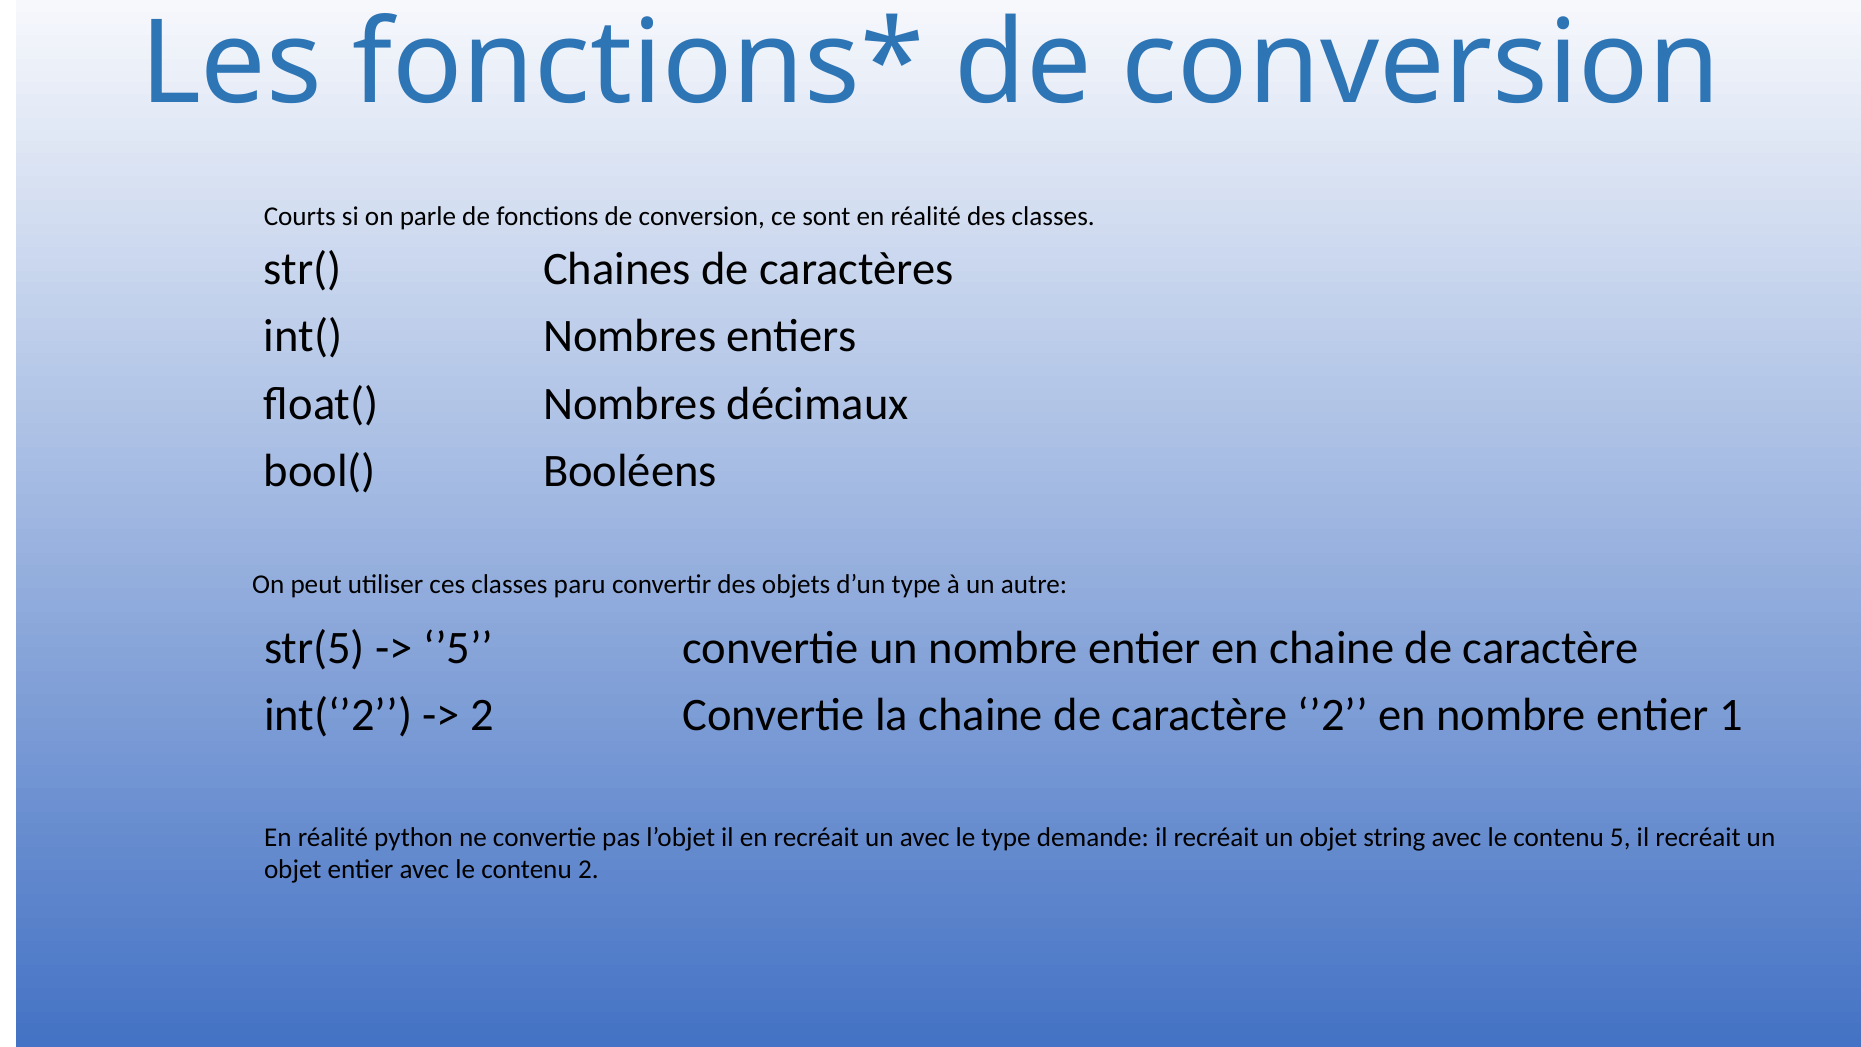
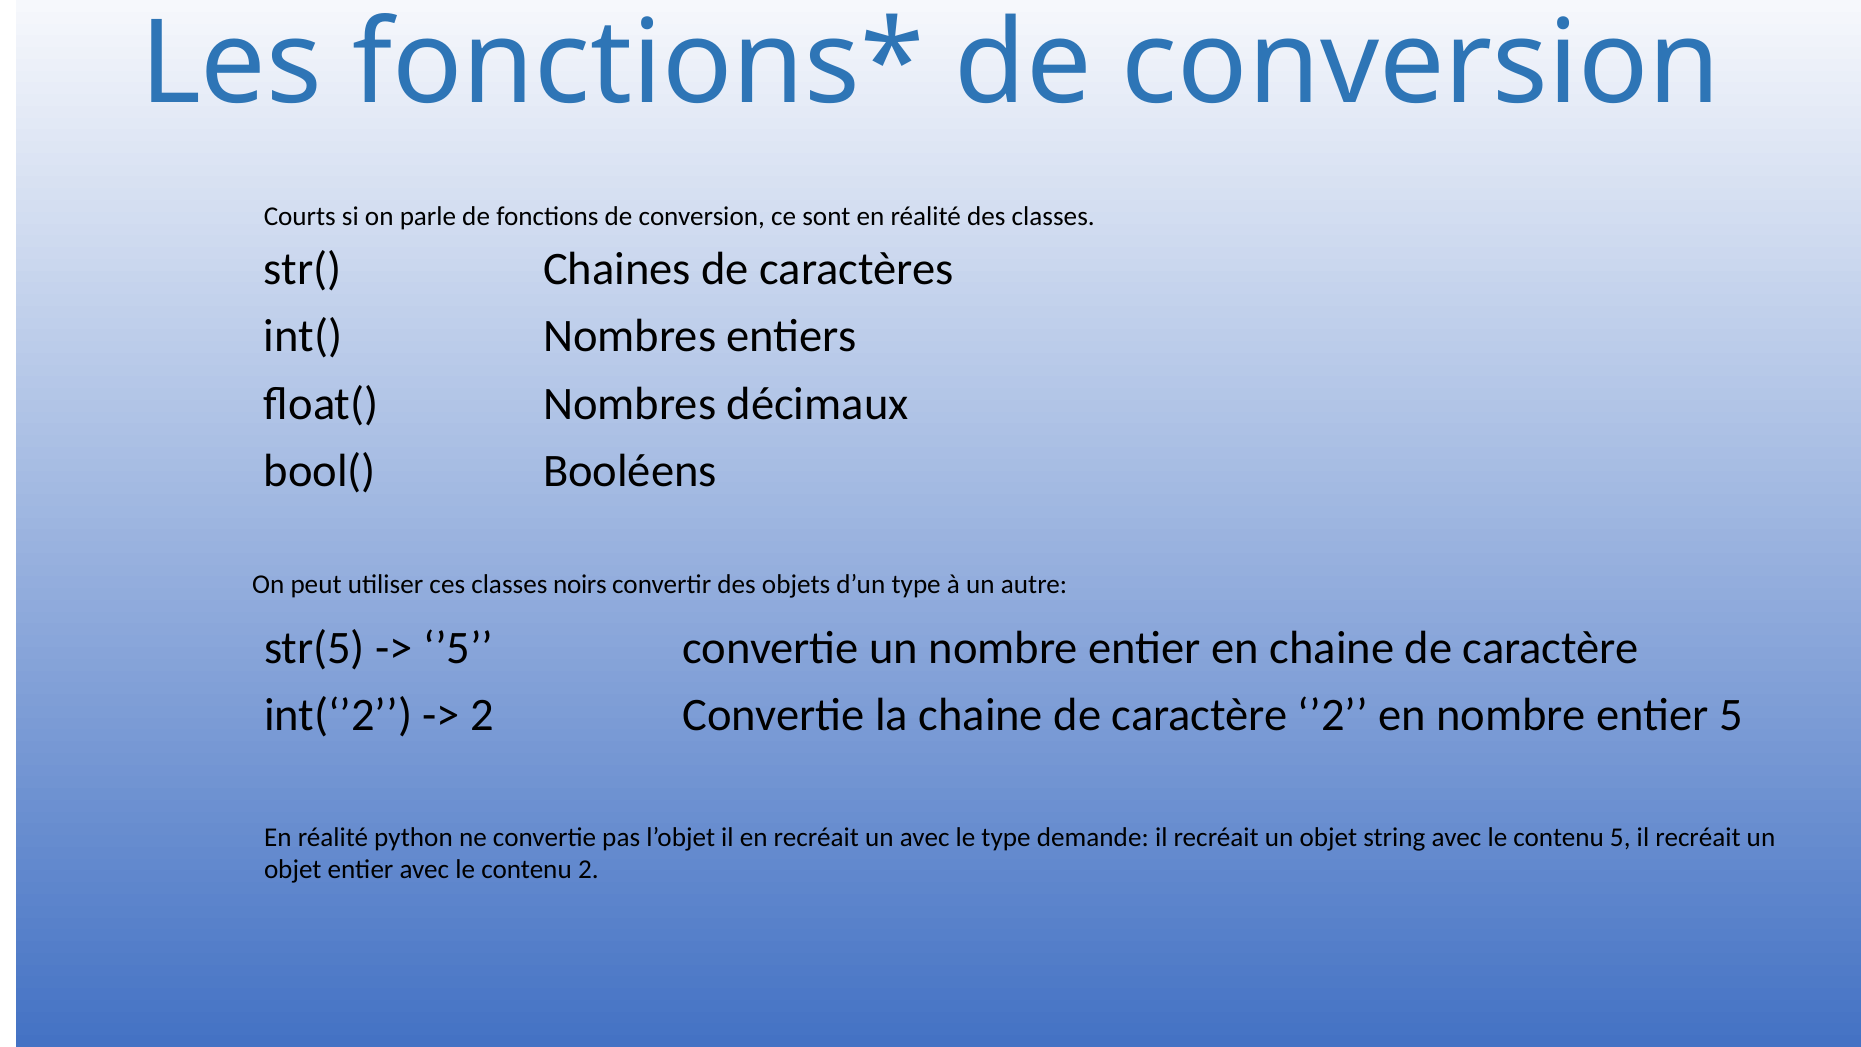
paru: paru -> noirs
entier 1: 1 -> 5
